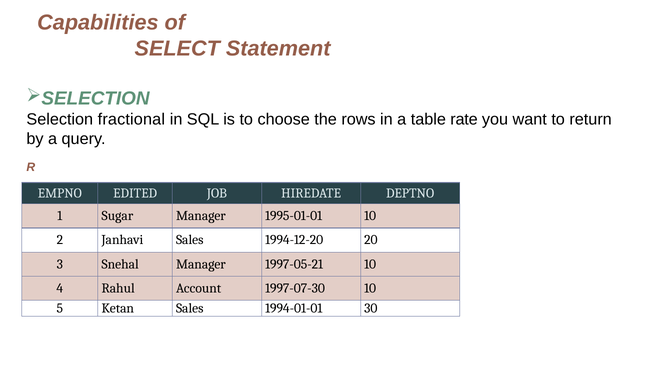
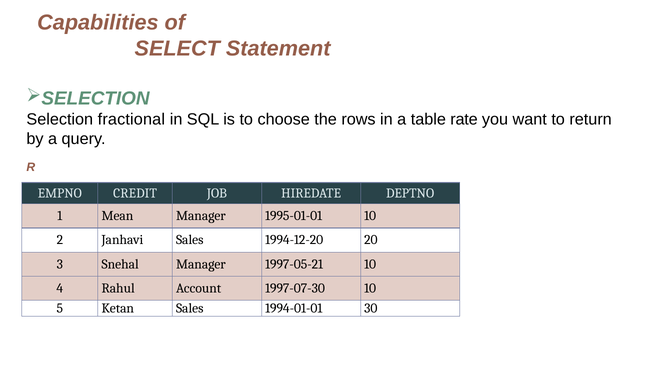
EDITED: EDITED -> CREDIT
Sugar: Sugar -> Mean
